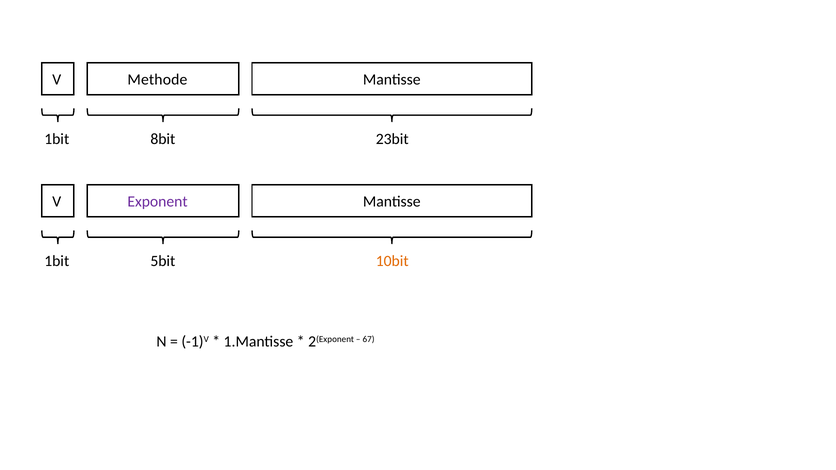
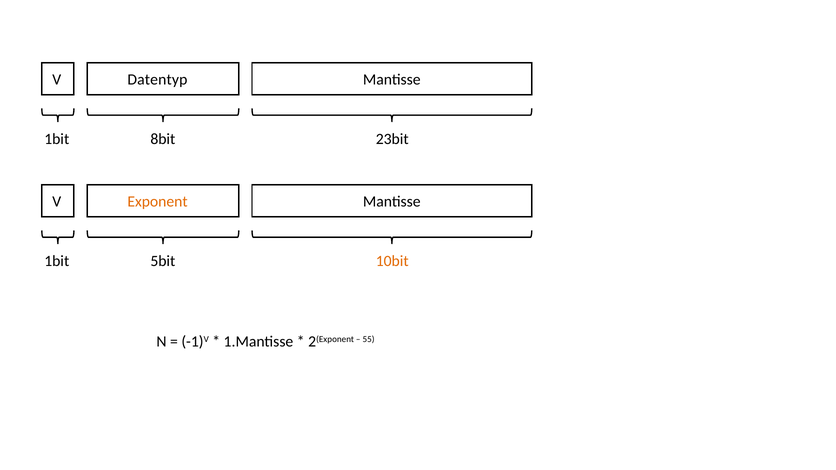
Methode: Methode -> Datentyp
Exponent colour: purple -> orange
67: 67 -> 55
